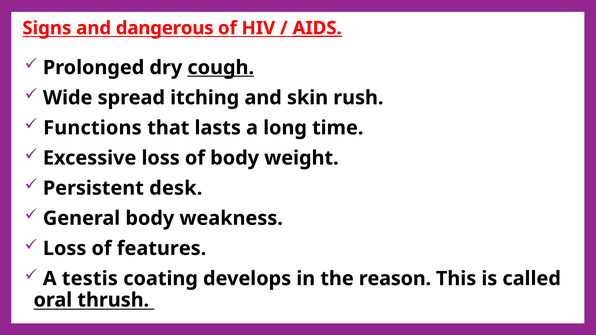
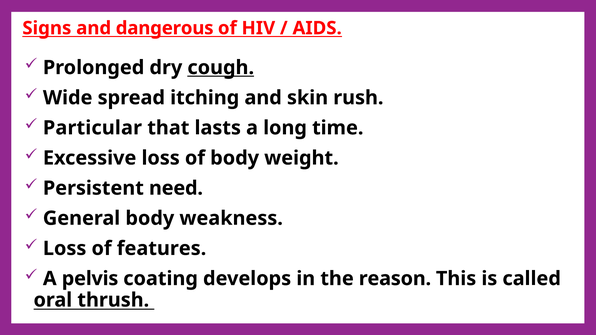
AIDS underline: present -> none
Functions: Functions -> Particular
desk: desk -> need
testis: testis -> pelvis
